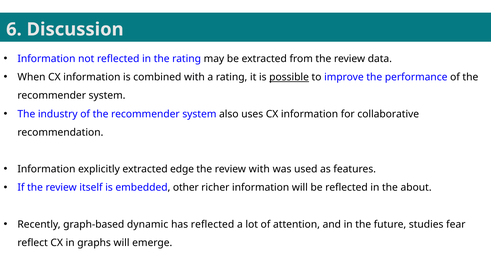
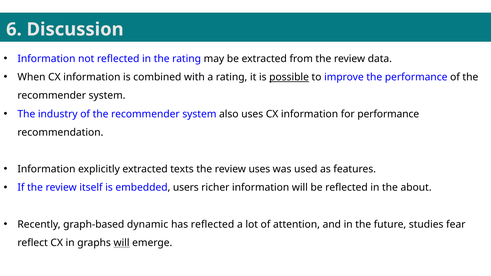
for collaborative: collaborative -> performance
edge: edge -> texts
review with: with -> uses
other: other -> users
will at (122, 243) underline: none -> present
